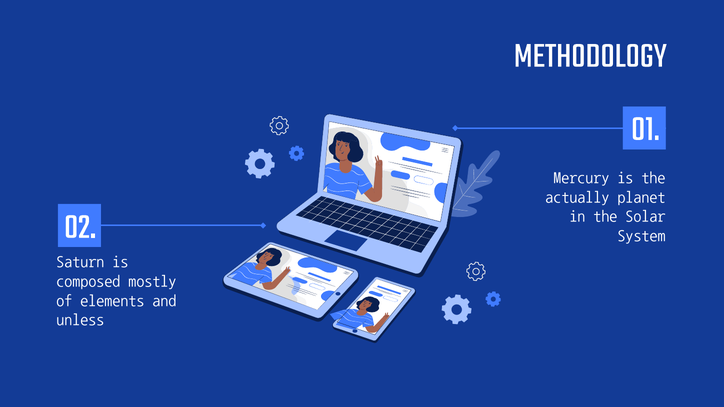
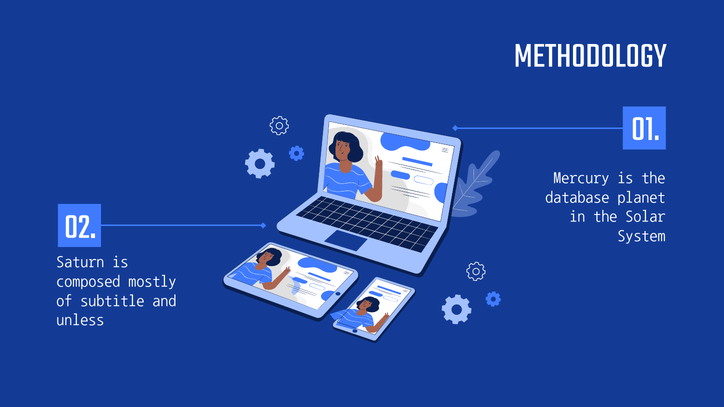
actually: actually -> database
elements: elements -> subtitle
